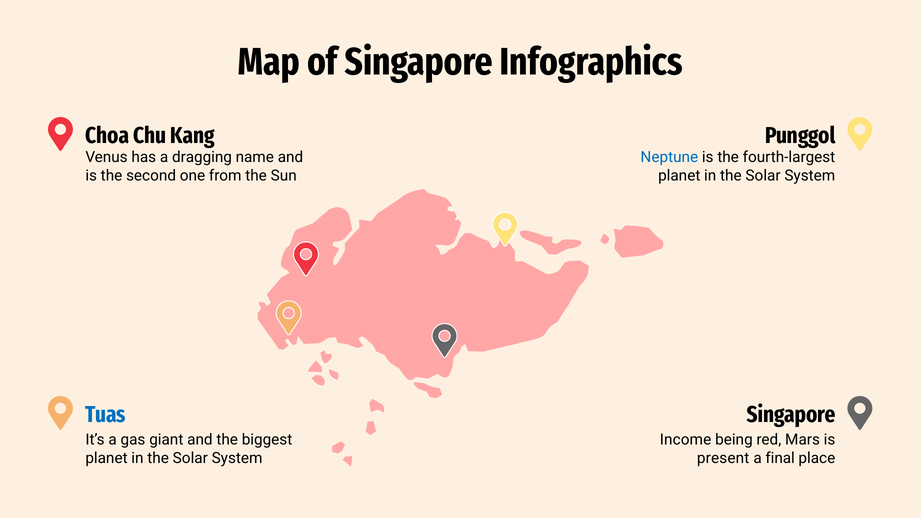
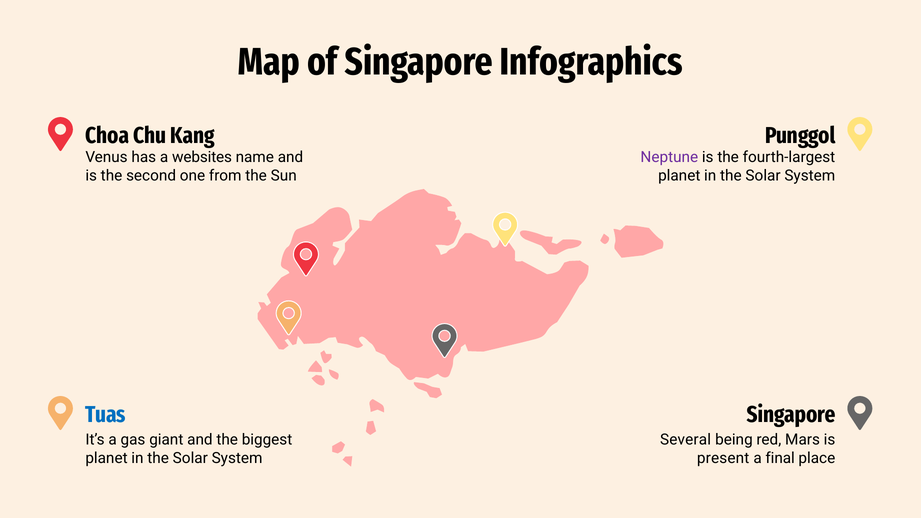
dragging: dragging -> websites
Neptune colour: blue -> purple
Income: Income -> Several
